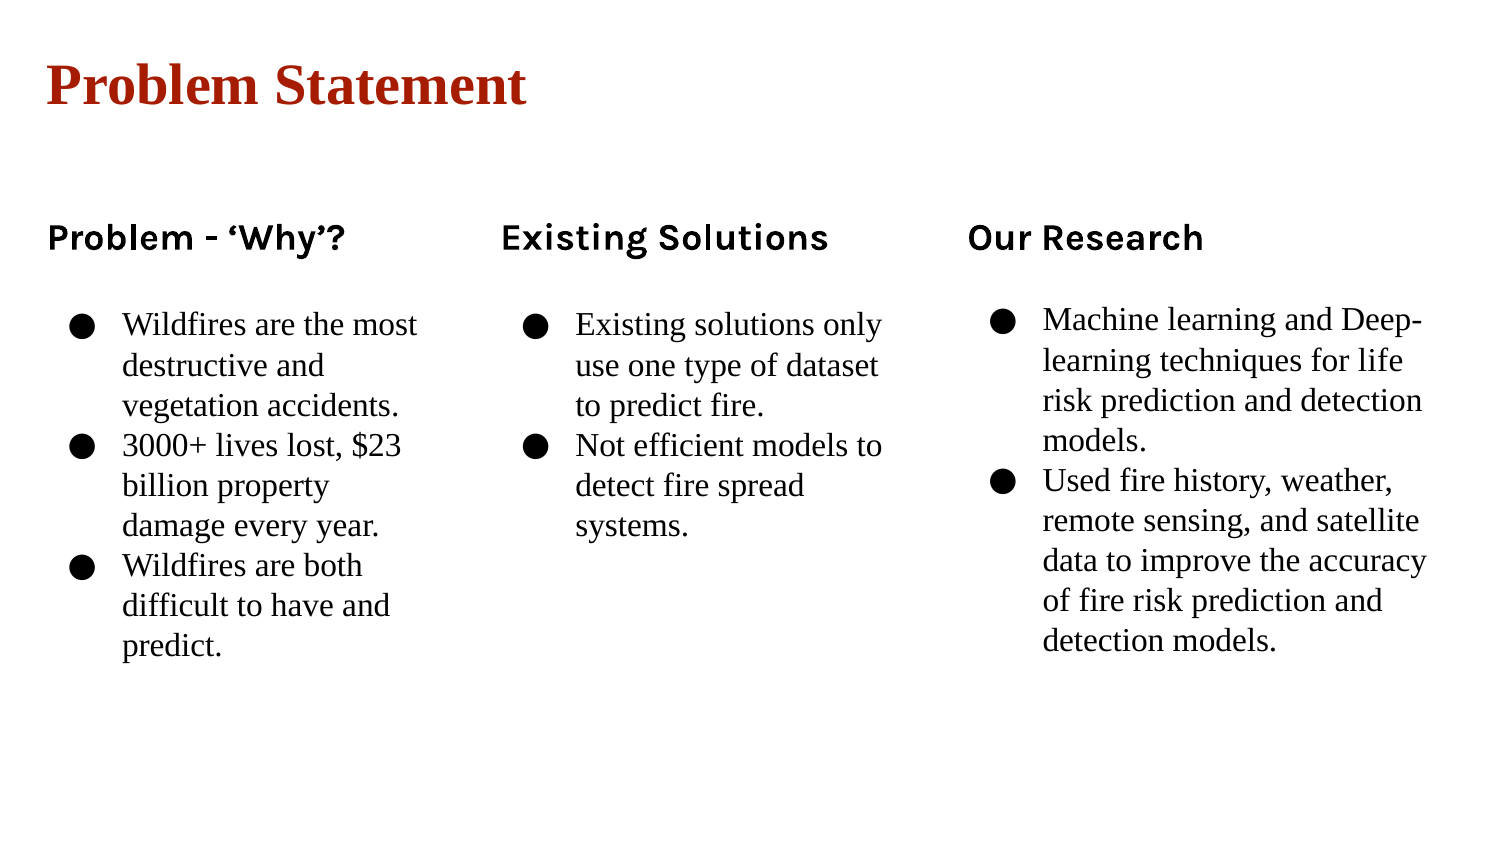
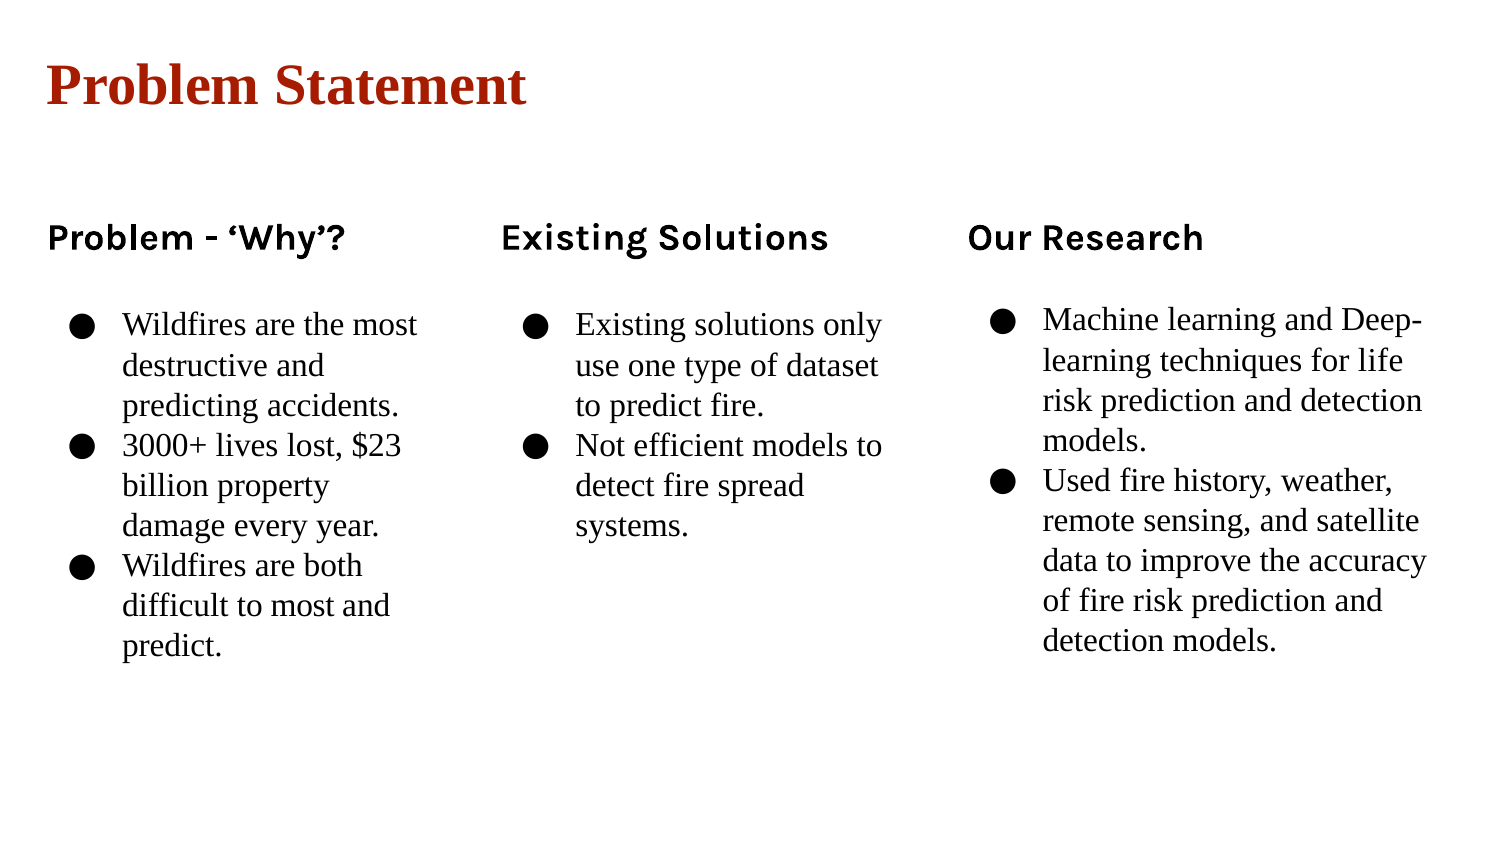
vegetation: vegetation -> predicting
to have: have -> most
